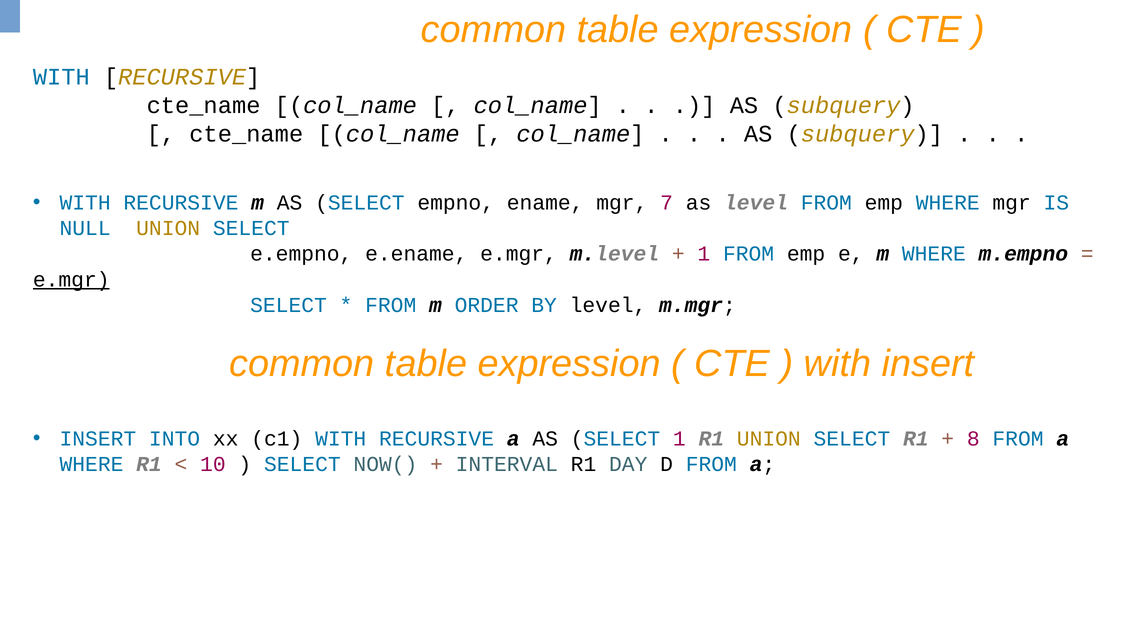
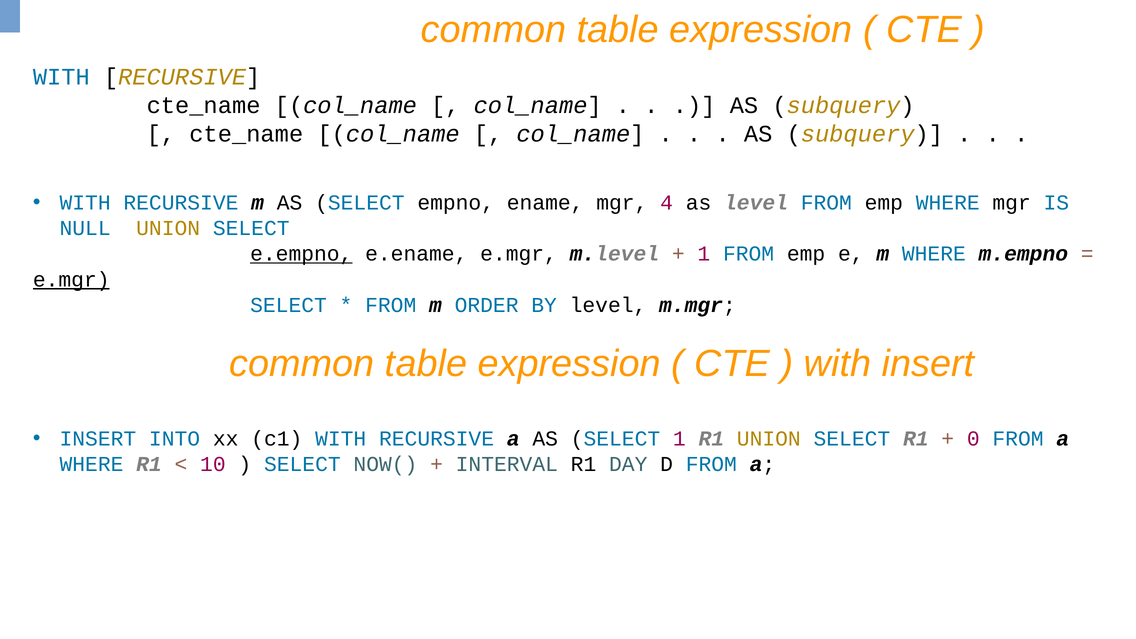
7: 7 -> 4
e.empno underline: none -> present
8: 8 -> 0
